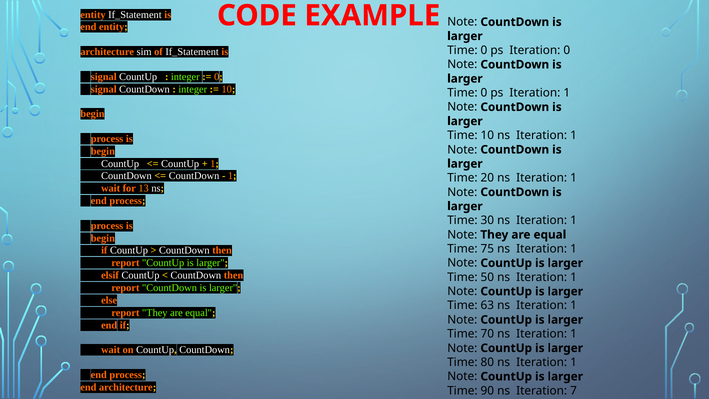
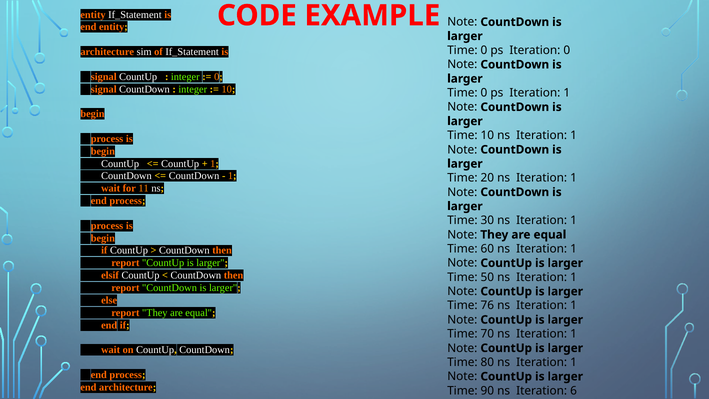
13: 13 -> 11
75: 75 -> 60
63: 63 -> 76
7: 7 -> 6
